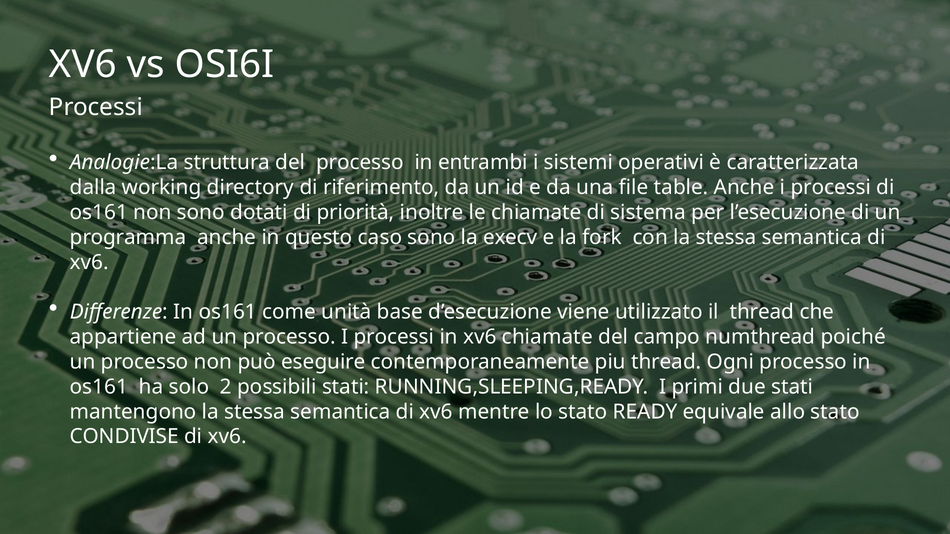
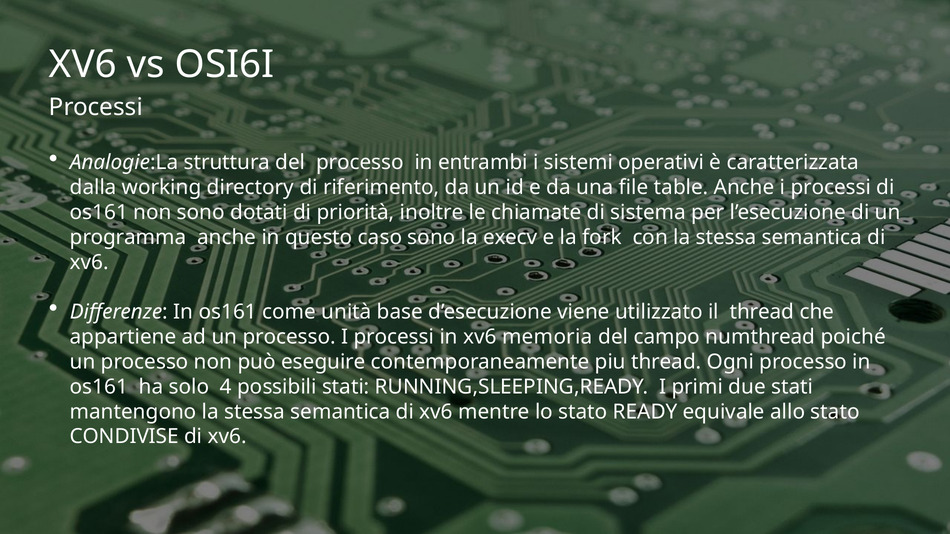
xv6 chiamate: chiamate -> memoria
2: 2 -> 4
